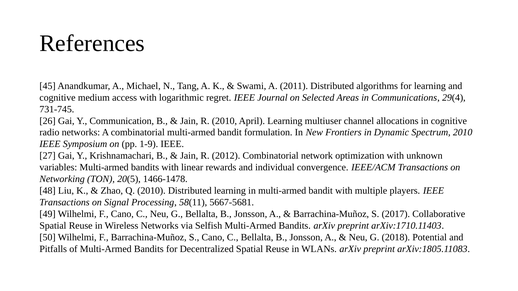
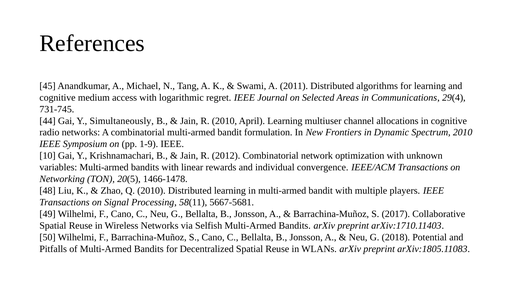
26: 26 -> 44
Communication: Communication -> Simultaneously
27: 27 -> 10
